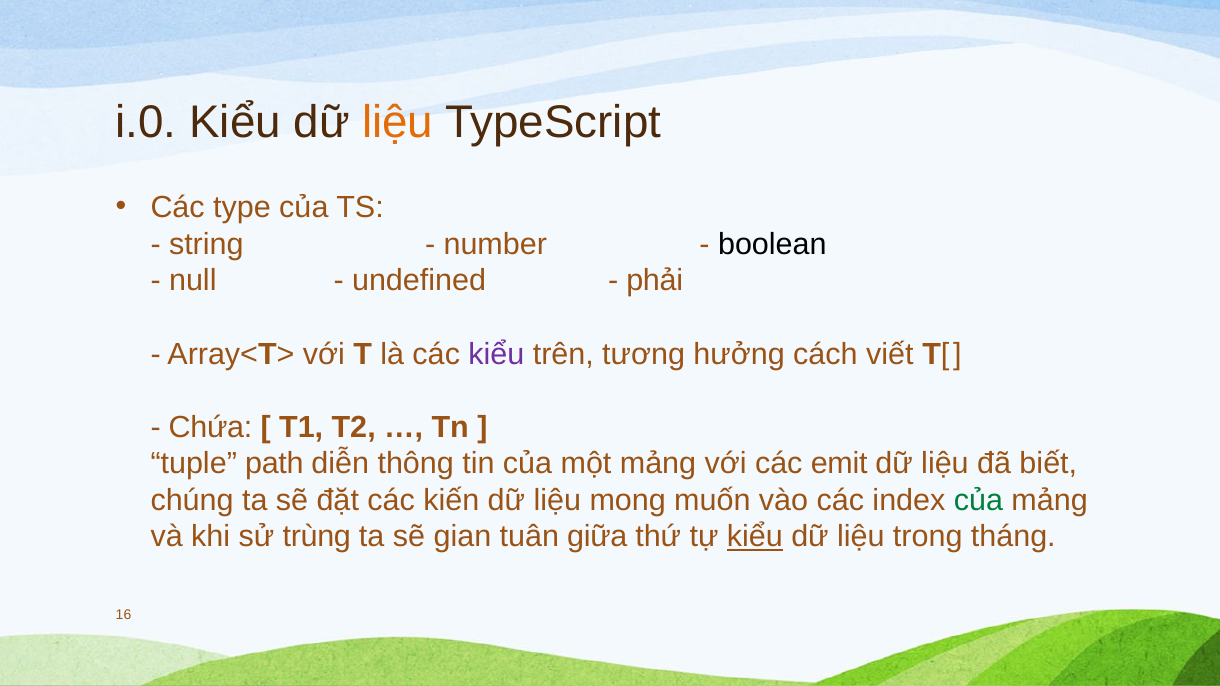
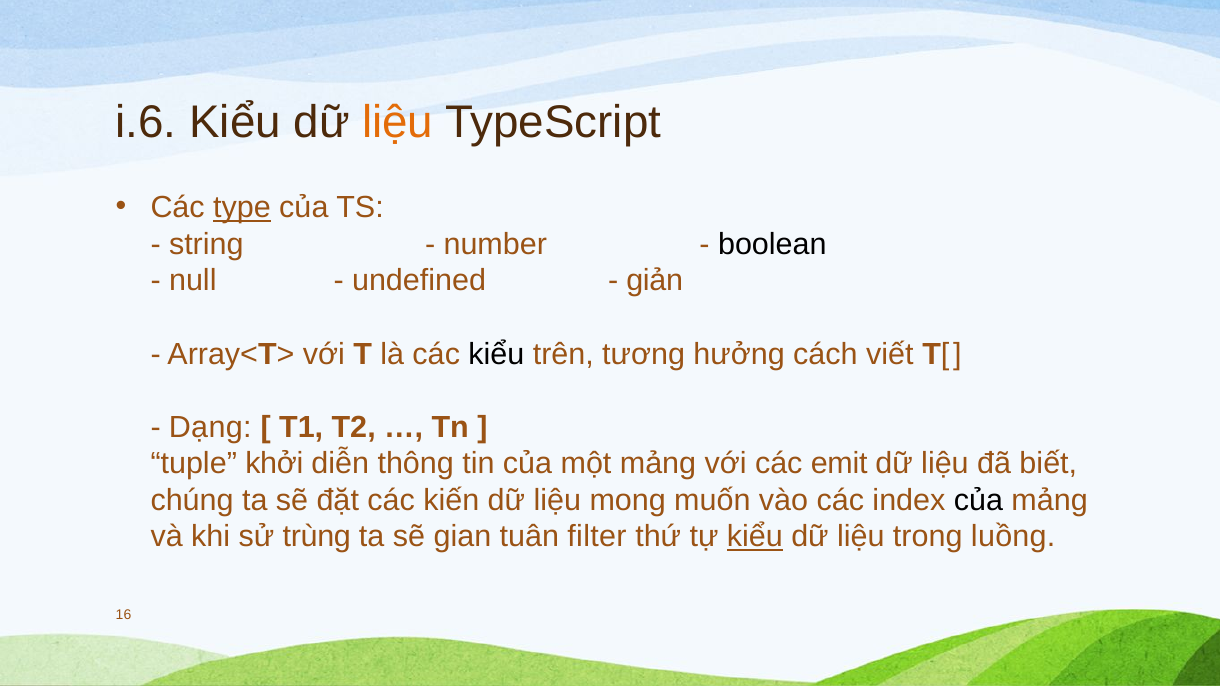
i.0: i.0 -> i.6
type underline: none -> present
phải: phải -> giản
kiểu at (496, 354) colour: purple -> black
Chứa: Chứa -> Dạng
path: path -> khởi
của at (978, 500) colour: green -> black
giữa: giữa -> filter
tháng: tháng -> luồng
